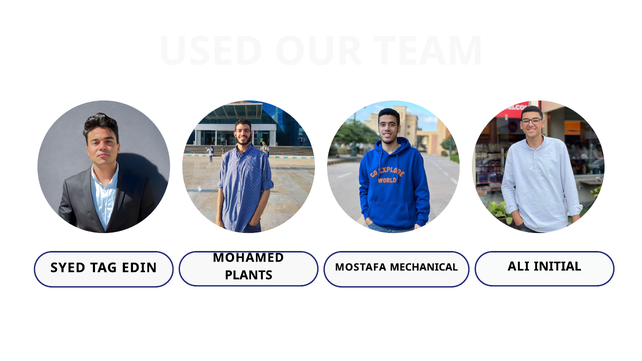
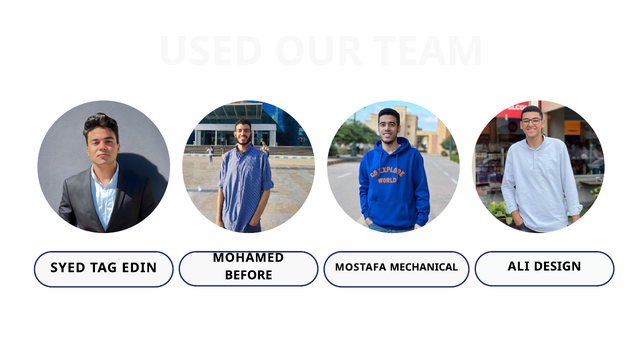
INITIAL: INITIAL -> DESIGN
PLANTS: PLANTS -> BEFORE
